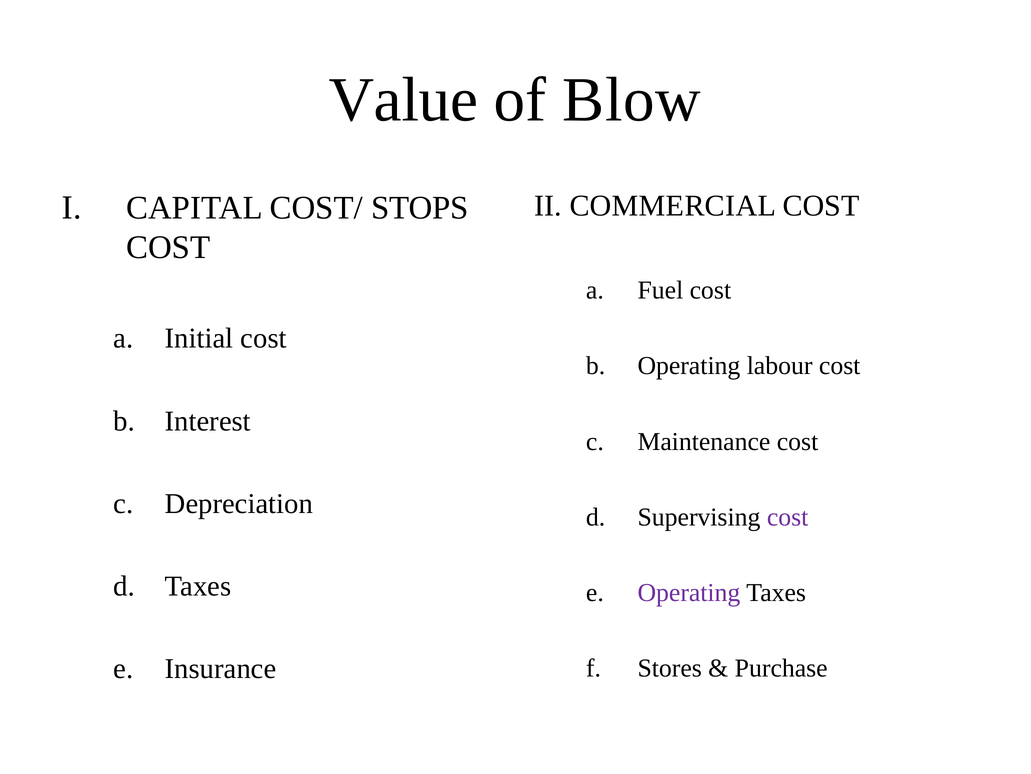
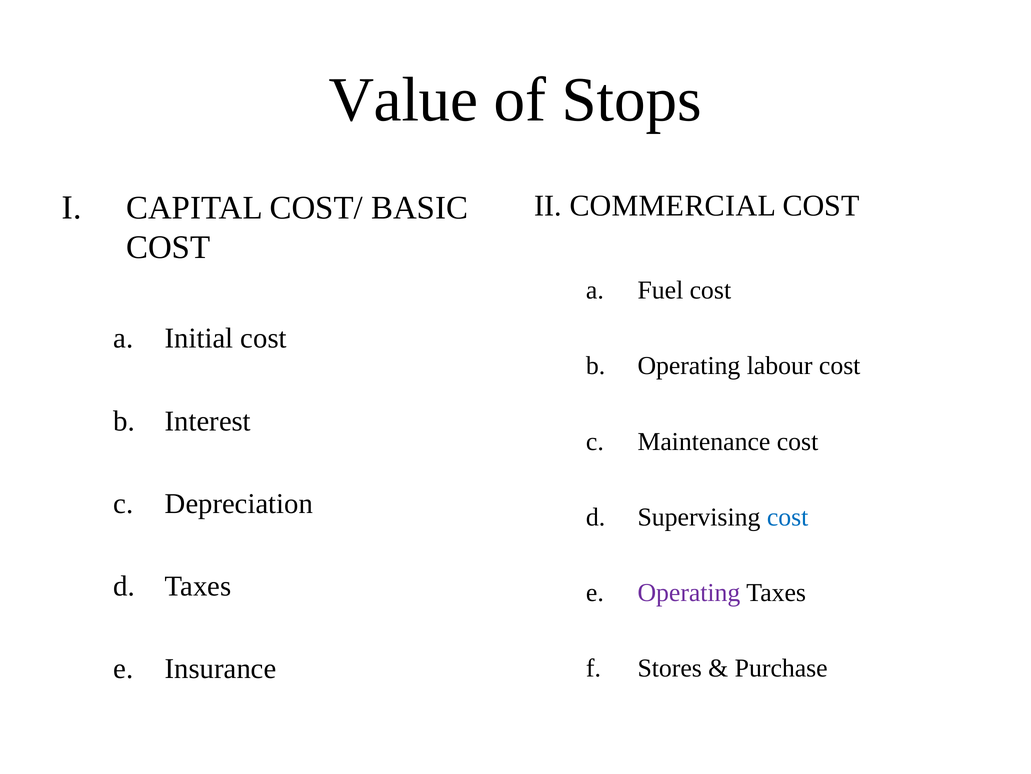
Blow: Blow -> Stops
STOPS: STOPS -> BASIC
cost at (788, 517) colour: purple -> blue
